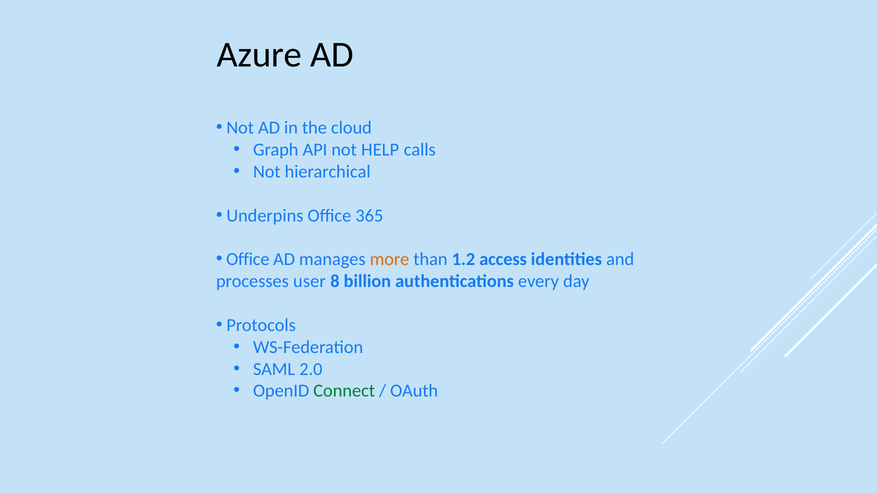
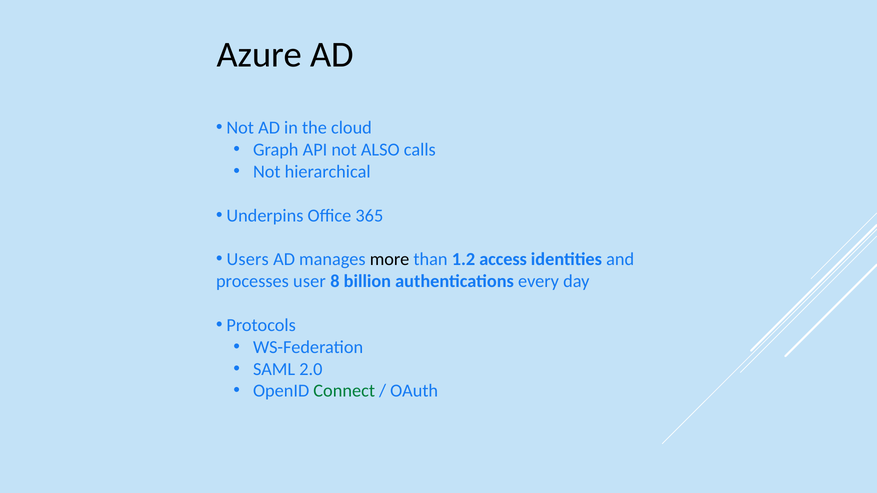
HELP: HELP -> ALSO
Office at (248, 260): Office -> Users
more colour: orange -> black
